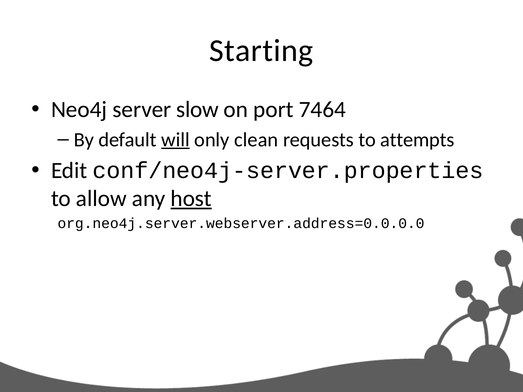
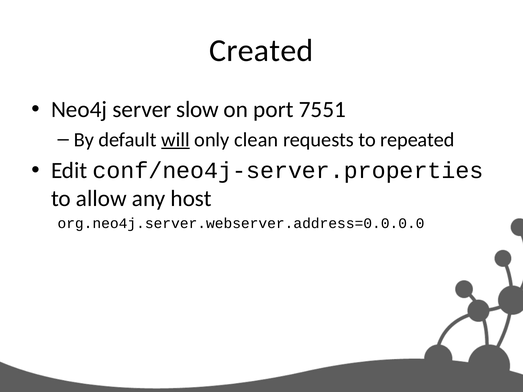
Starting: Starting -> Created
7464: 7464 -> 7551
attempts: attempts -> repeated
host underline: present -> none
